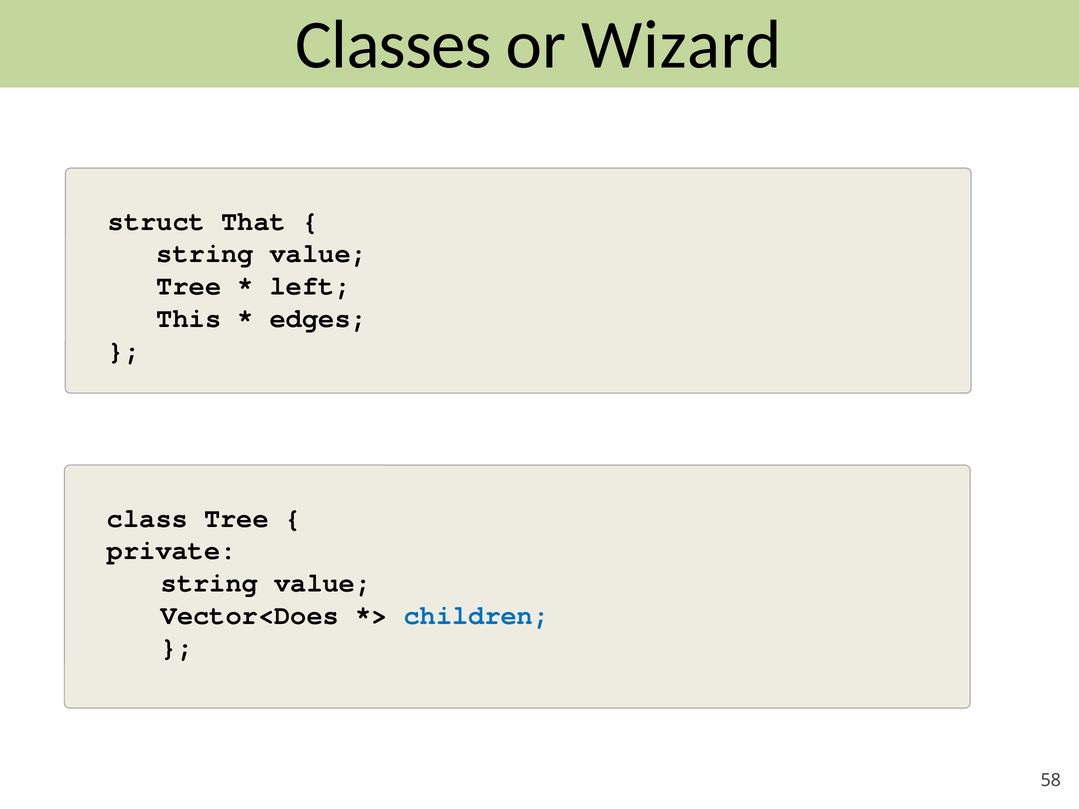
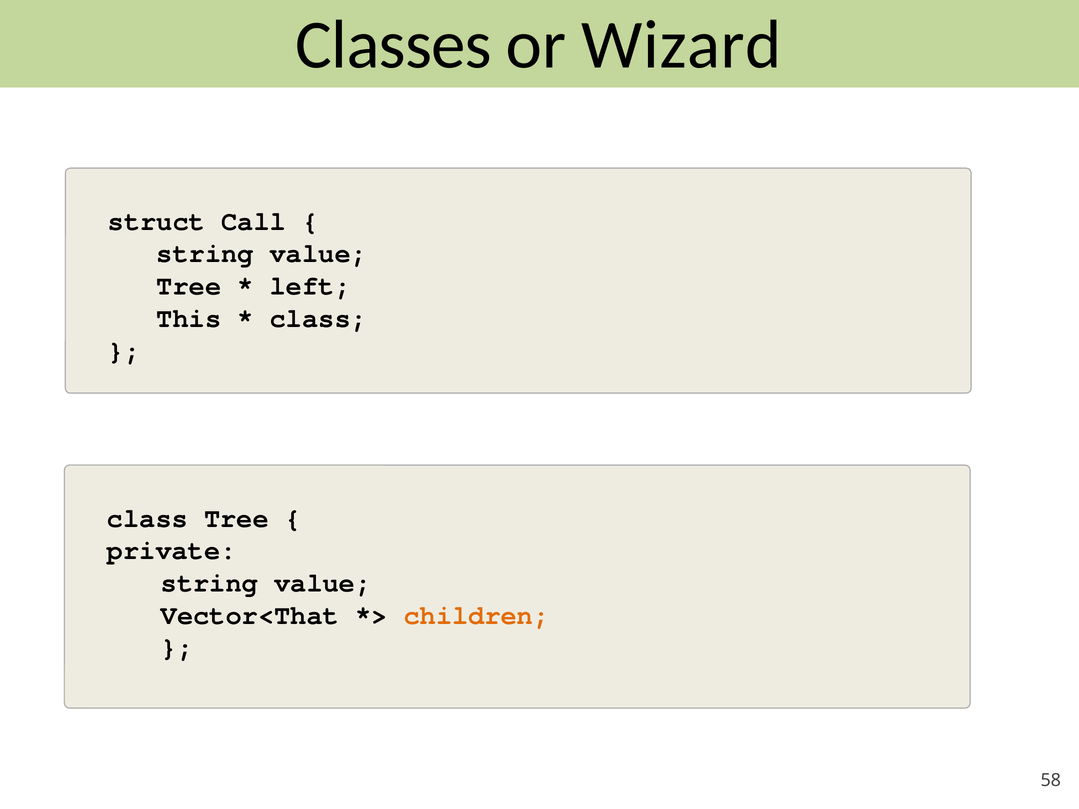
That: That -> Call
edges at (318, 318): edges -> class
Vector<Does: Vector<Does -> Vector<That
children at (477, 615) colour: blue -> orange
